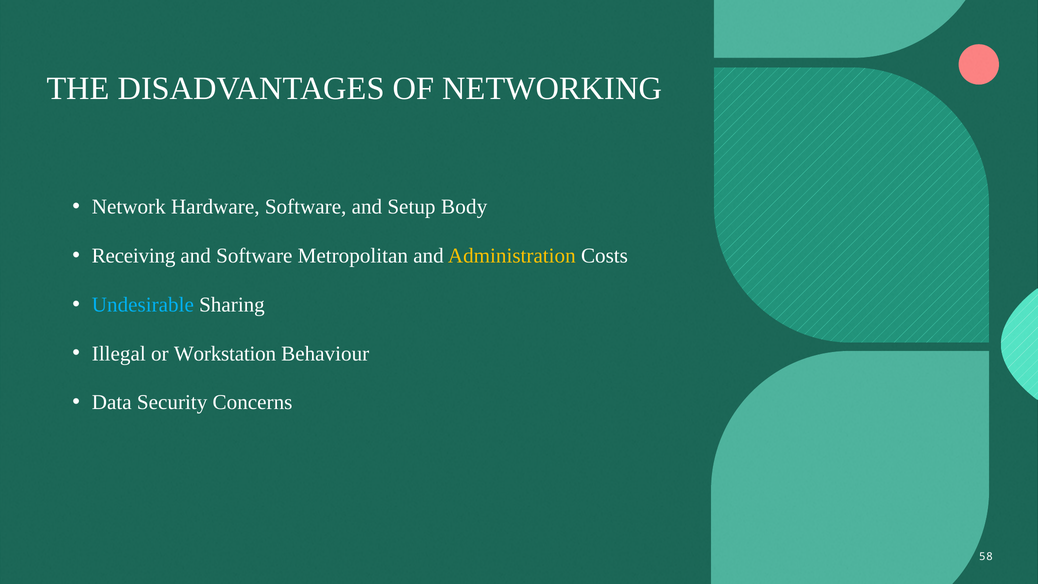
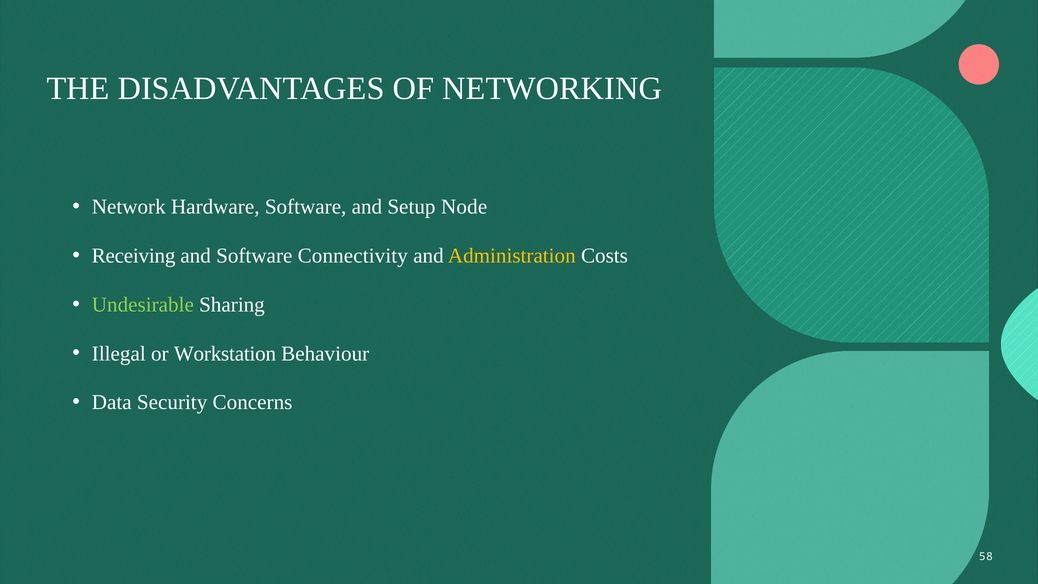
Body: Body -> Node
Metropolitan: Metropolitan -> Connectivity
Undesirable colour: light blue -> light green
